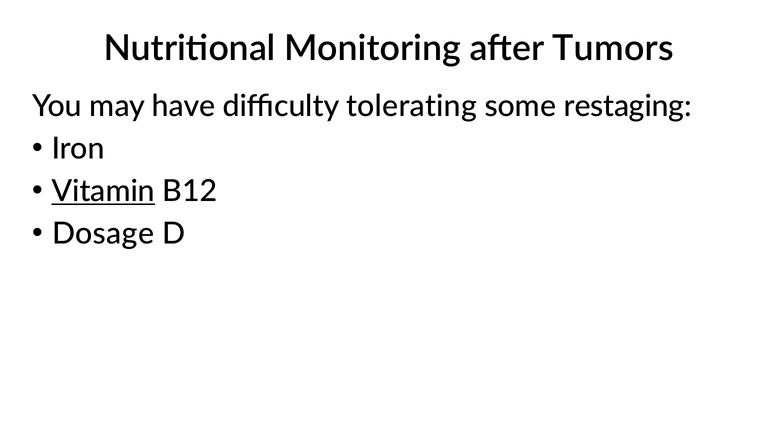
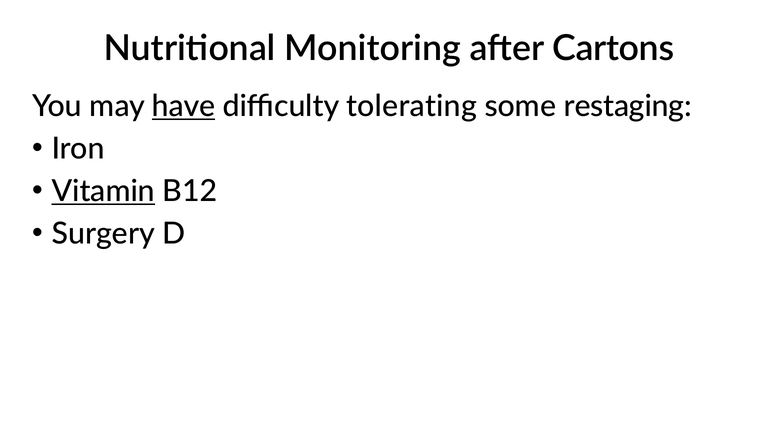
Tumors: Tumors -> Cartons
have underline: none -> present
Dosage: Dosage -> Surgery
